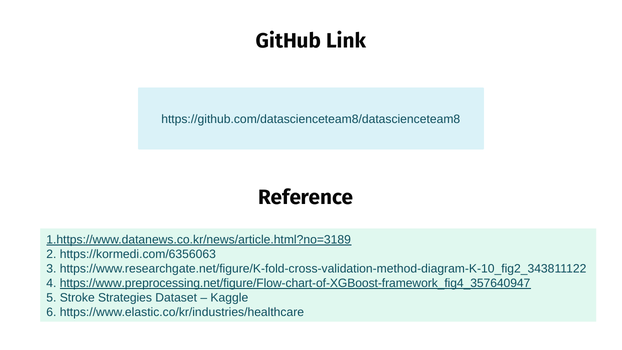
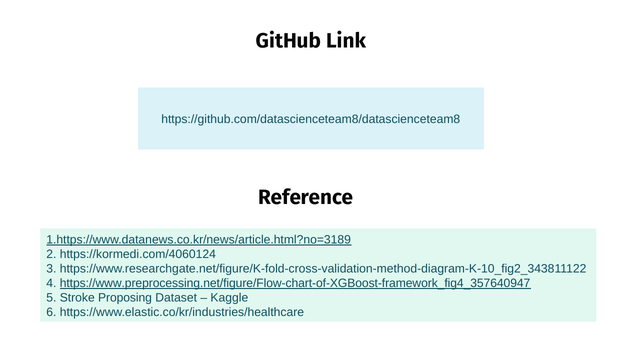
https://kormedi.com/6356063: https://kormedi.com/6356063 -> https://kormedi.com/4060124
Strategies: Strategies -> Proposing
